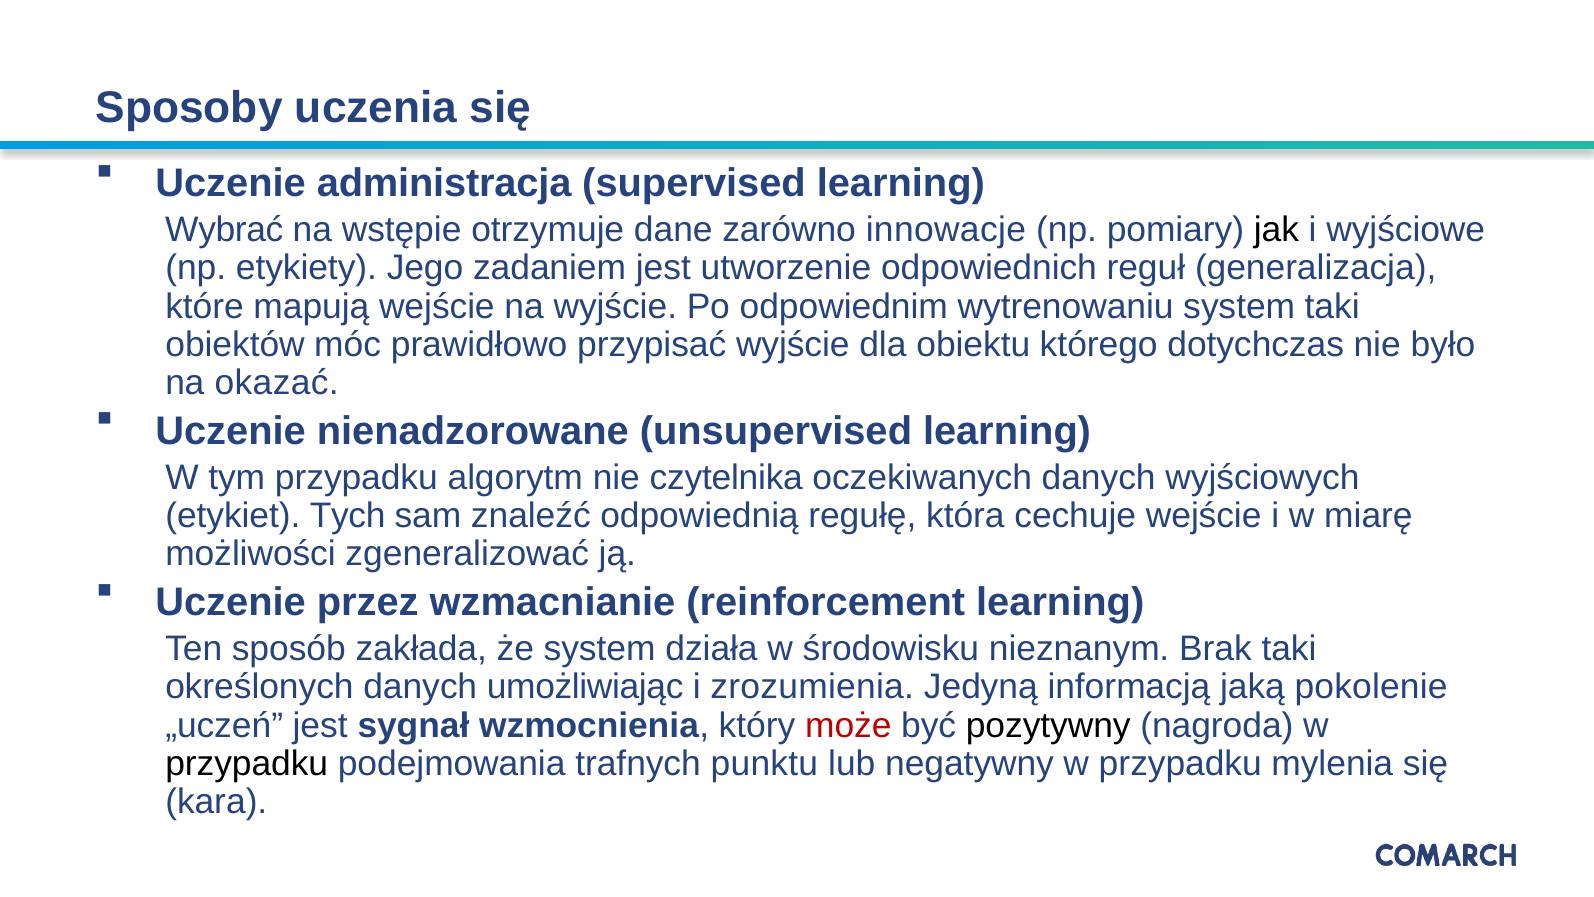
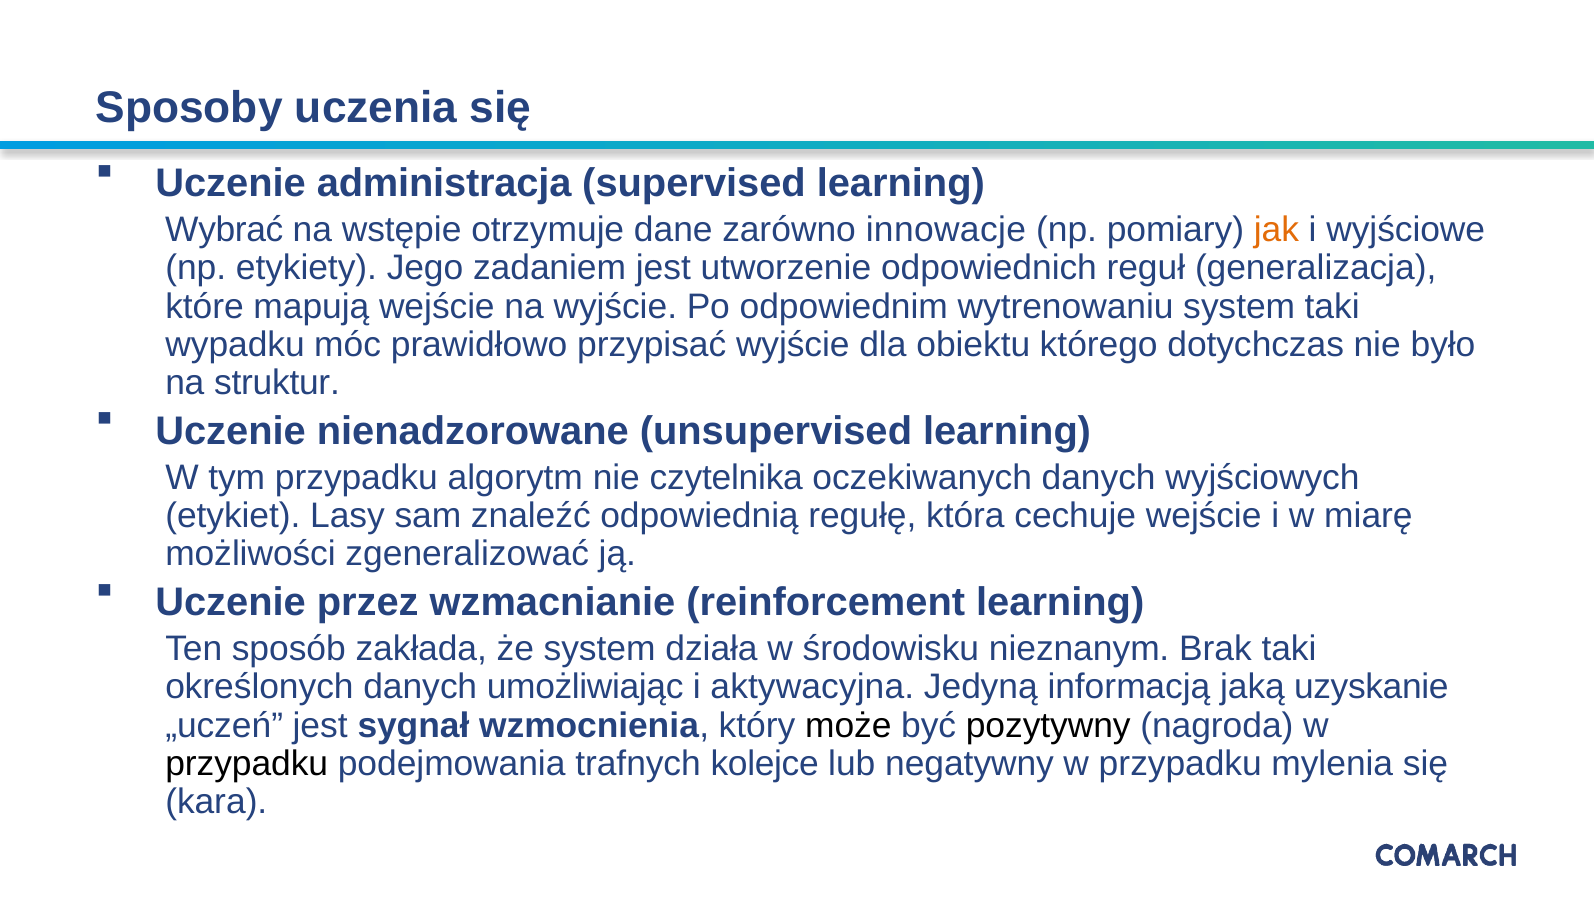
jak colour: black -> orange
obiektów: obiektów -> wypadku
okazać: okazać -> struktur
Tych: Tych -> Lasy
zrozumienia: zrozumienia -> aktywacyjna
pokolenie: pokolenie -> uzyskanie
może colour: red -> black
punktu: punktu -> kolejce
